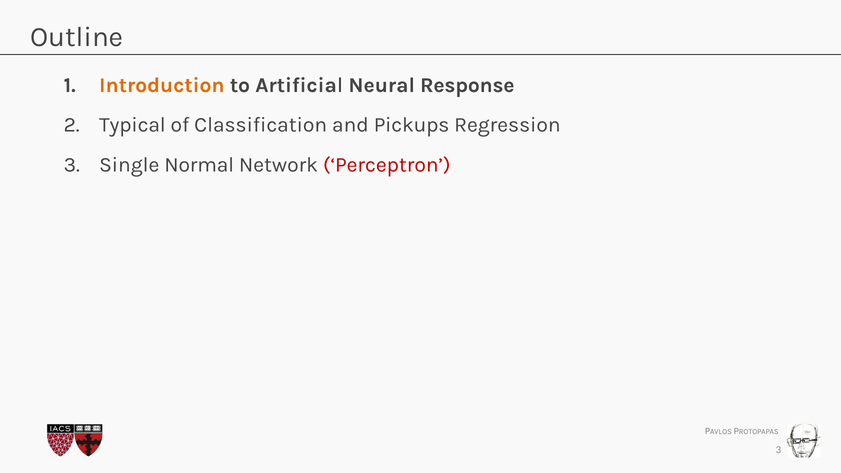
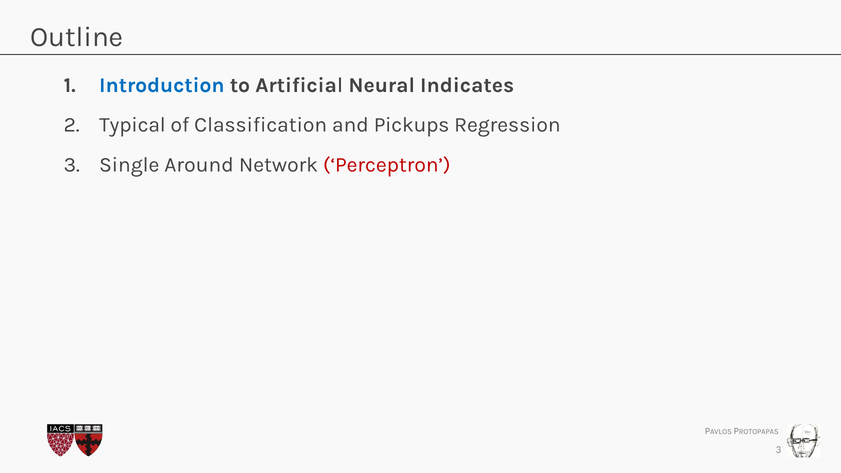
Introduction colour: orange -> blue
Response: Response -> Indicates
Normal: Normal -> Around
